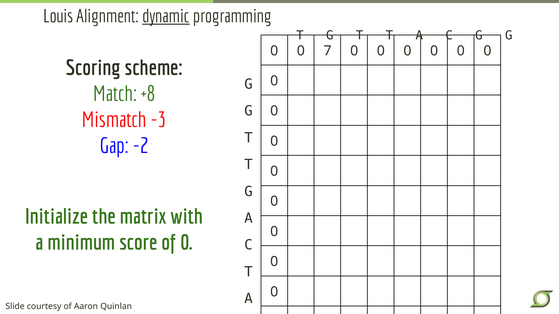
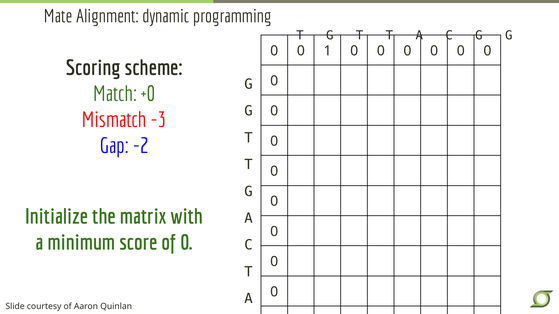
Louis: Louis -> Mate
dynamic underline: present -> none
7: 7 -> 1
+8: +8 -> +0
